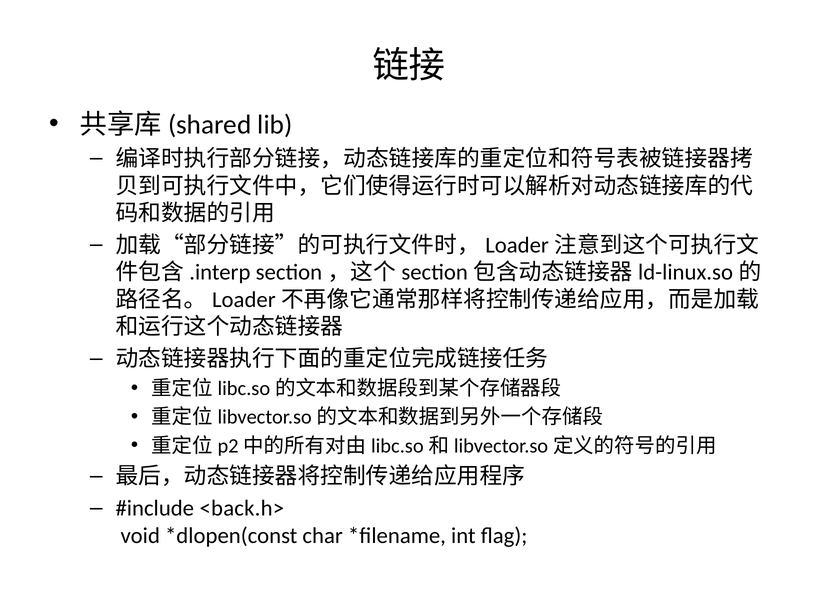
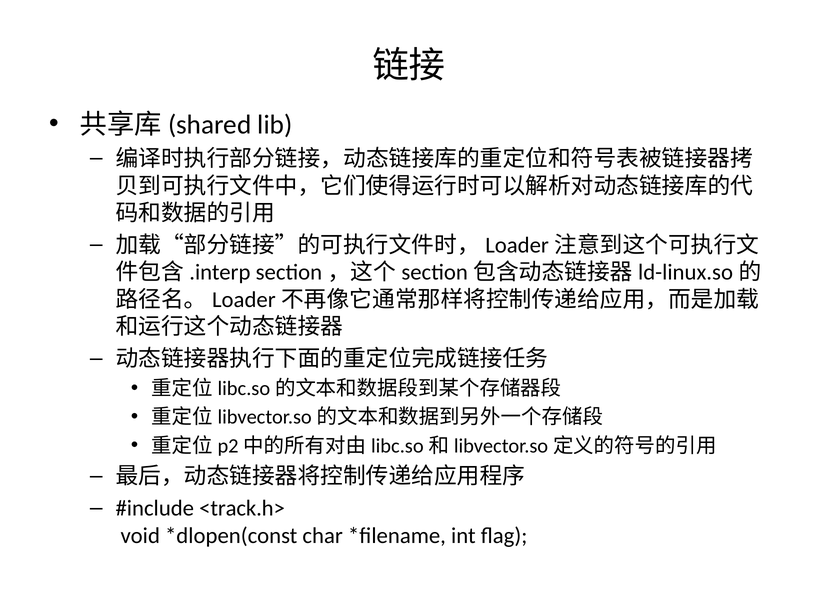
<back.h>: <back.h> -> <track.h>
